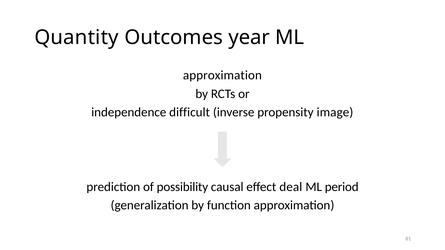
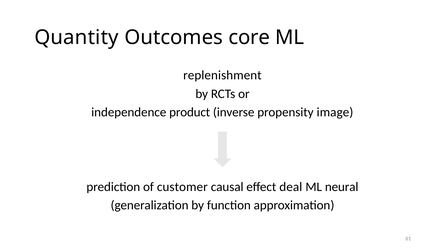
year: year -> core
approximation at (222, 75): approximation -> replenishment
difficult: difficult -> product
possibility: possibility -> customer
period: period -> neural
